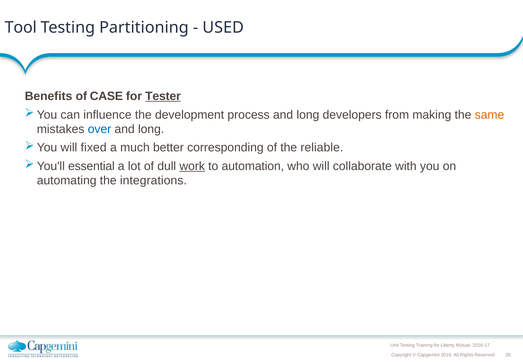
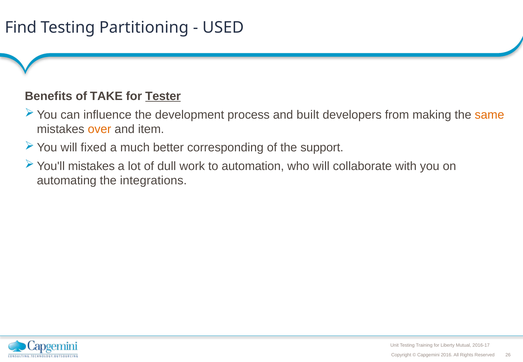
Tool: Tool -> Find
CASE: CASE -> TAKE
process and long: long -> built
over colour: blue -> orange
long at (151, 129): long -> item
reliable: reliable -> support
essential at (91, 166): essential -> mistakes
work underline: present -> none
